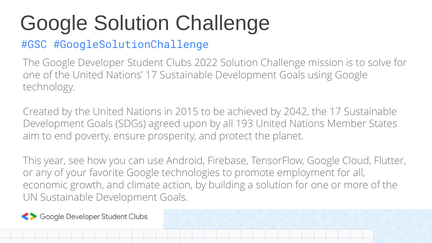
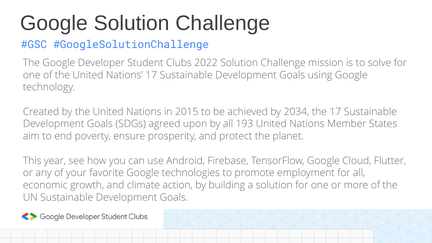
2042: 2042 -> 2034
